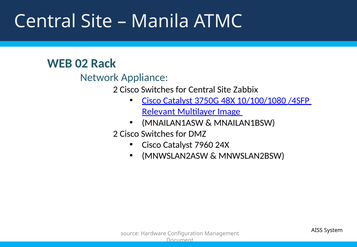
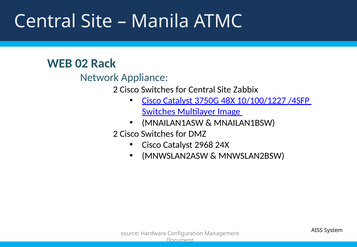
10/100/1080: 10/100/1080 -> 10/100/1227
Relevant at (159, 112): Relevant -> Switches
7960: 7960 -> 2968
